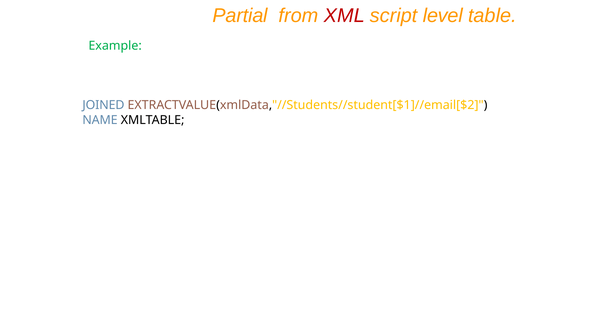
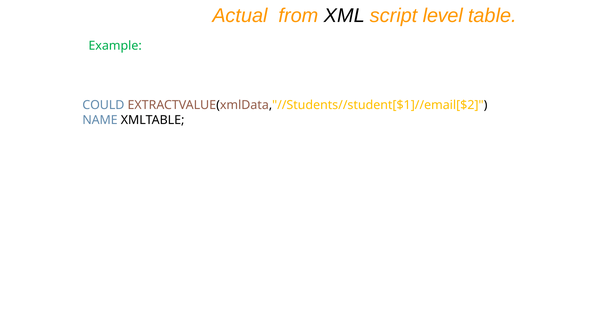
Partial: Partial -> Actual
XML colour: red -> black
JOINED: JOINED -> COULD
